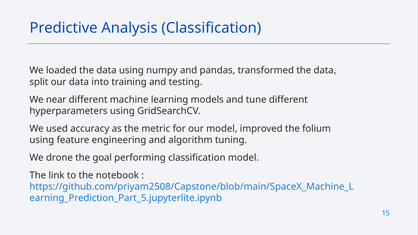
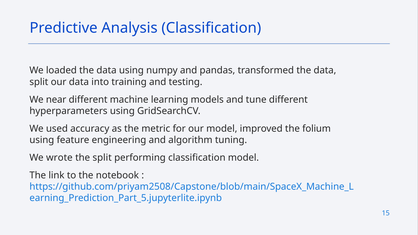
drone: drone -> wrote
the goal: goal -> split
